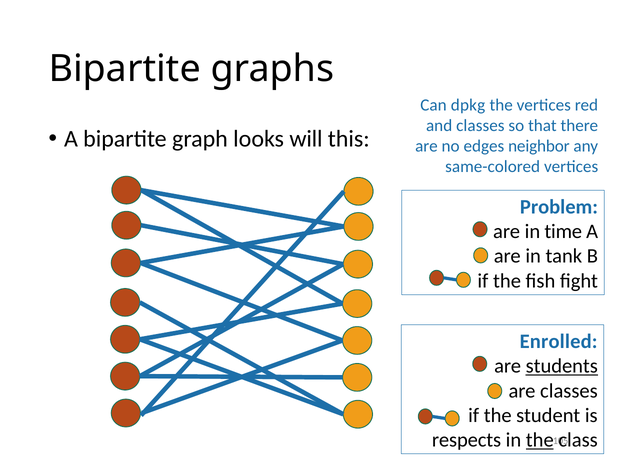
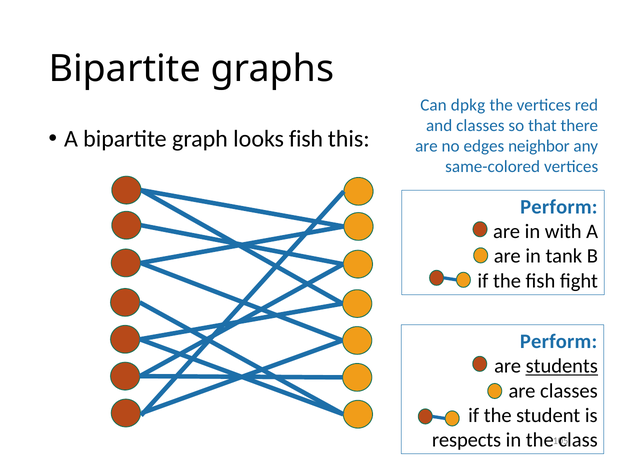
looks will: will -> fish
Problem at (559, 207): Problem -> Perform
time: time -> with
Enrolled at (559, 342): Enrolled -> Perform
the at (540, 441) underline: present -> none
